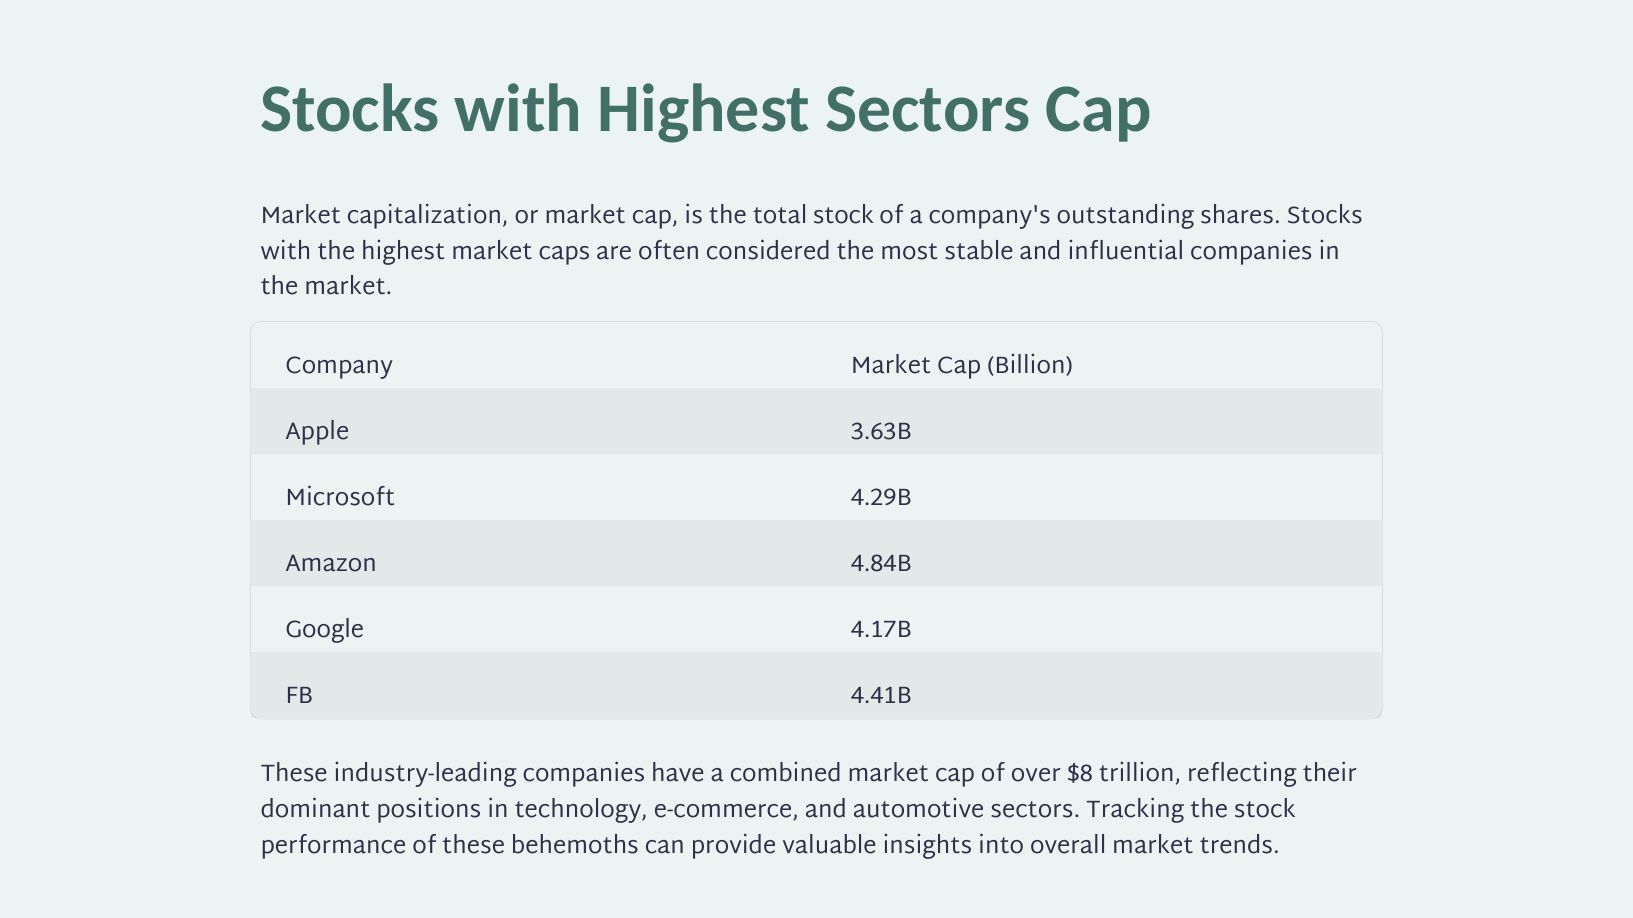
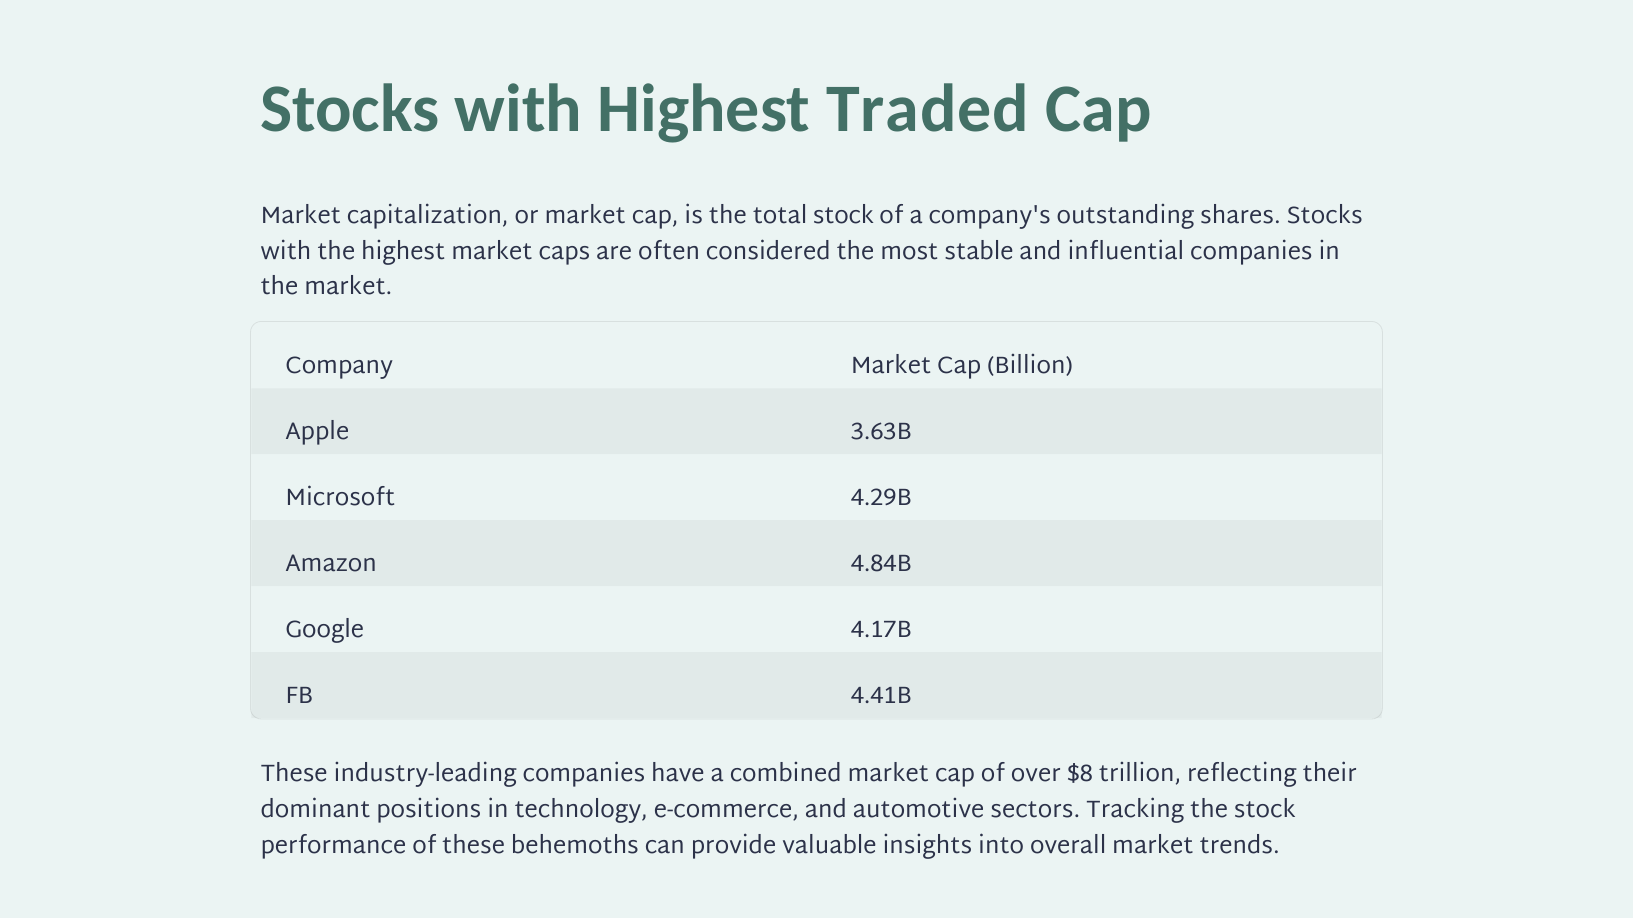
Highest Sectors: Sectors -> Traded
